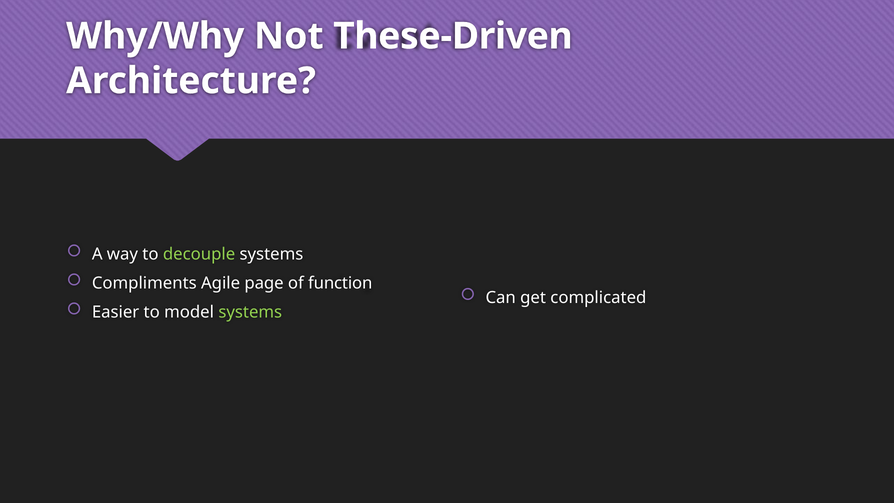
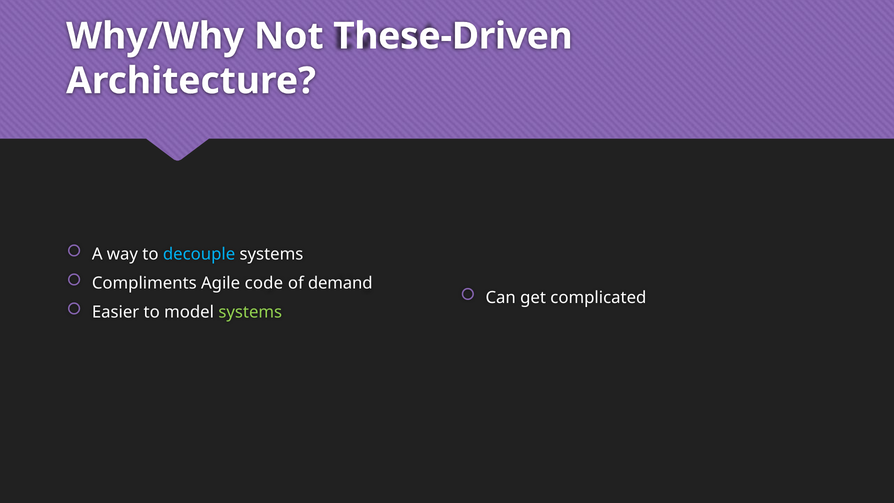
decouple colour: light green -> light blue
page: page -> code
function: function -> demand
